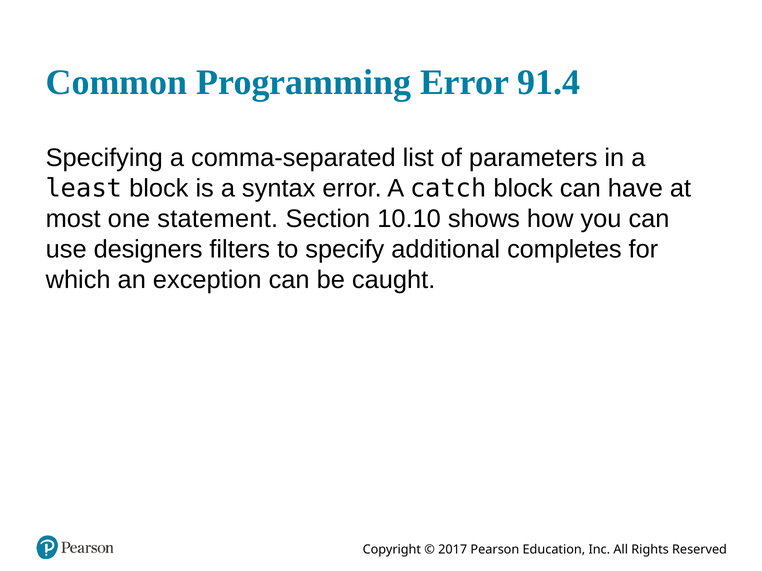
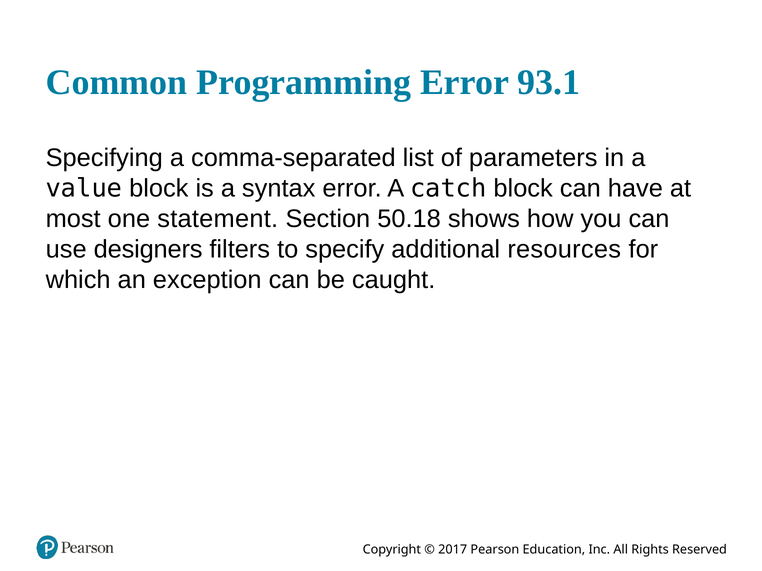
91.4: 91.4 -> 93.1
least: least -> value
10.10: 10.10 -> 50.18
completes: completes -> resources
